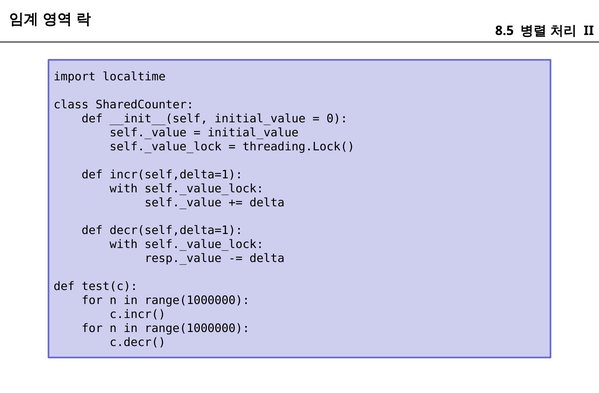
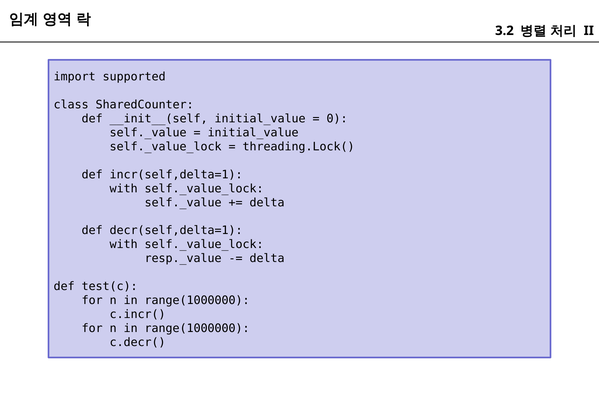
8.5: 8.5 -> 3.2
localtime: localtime -> supported
